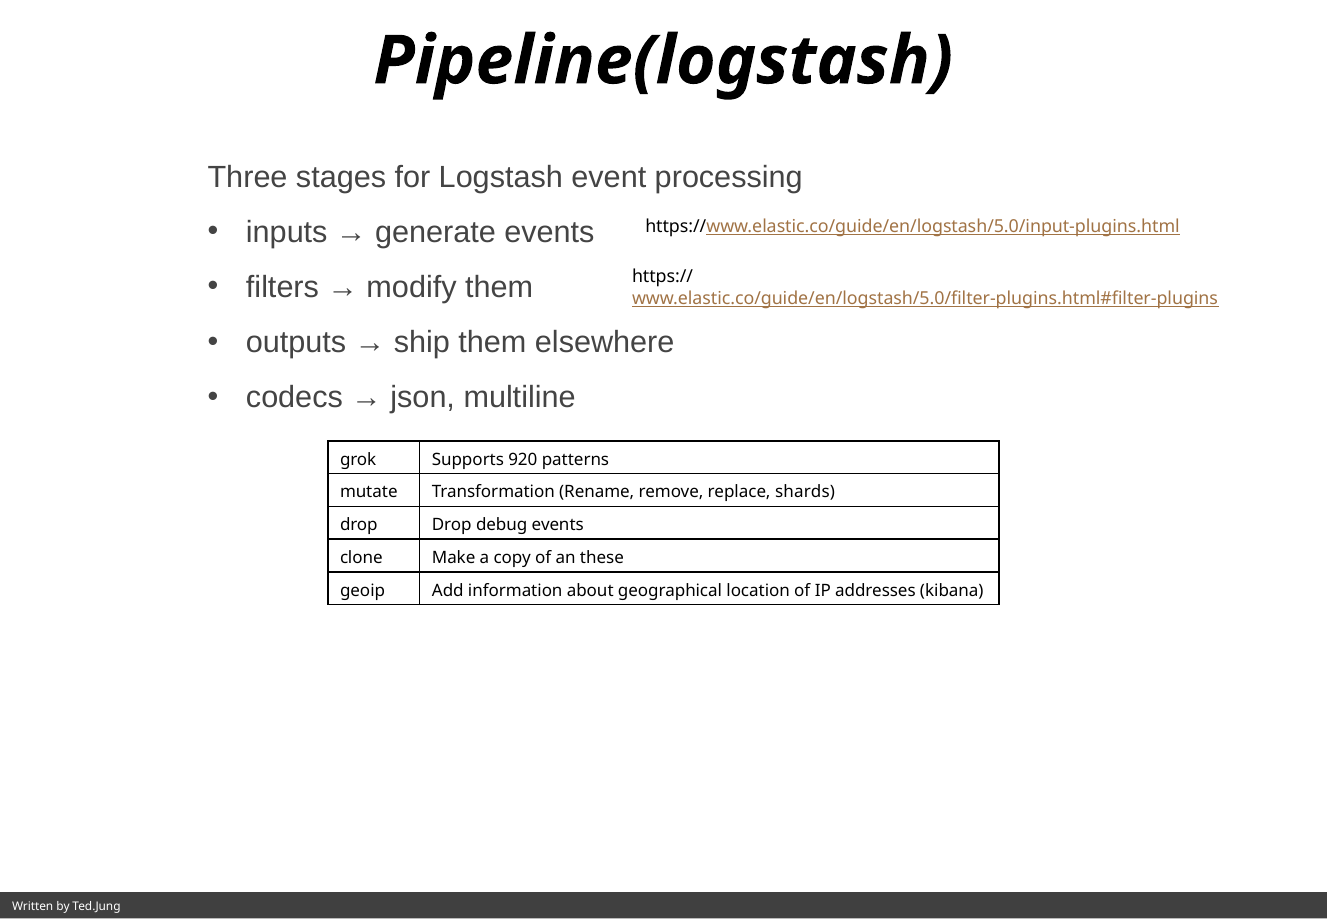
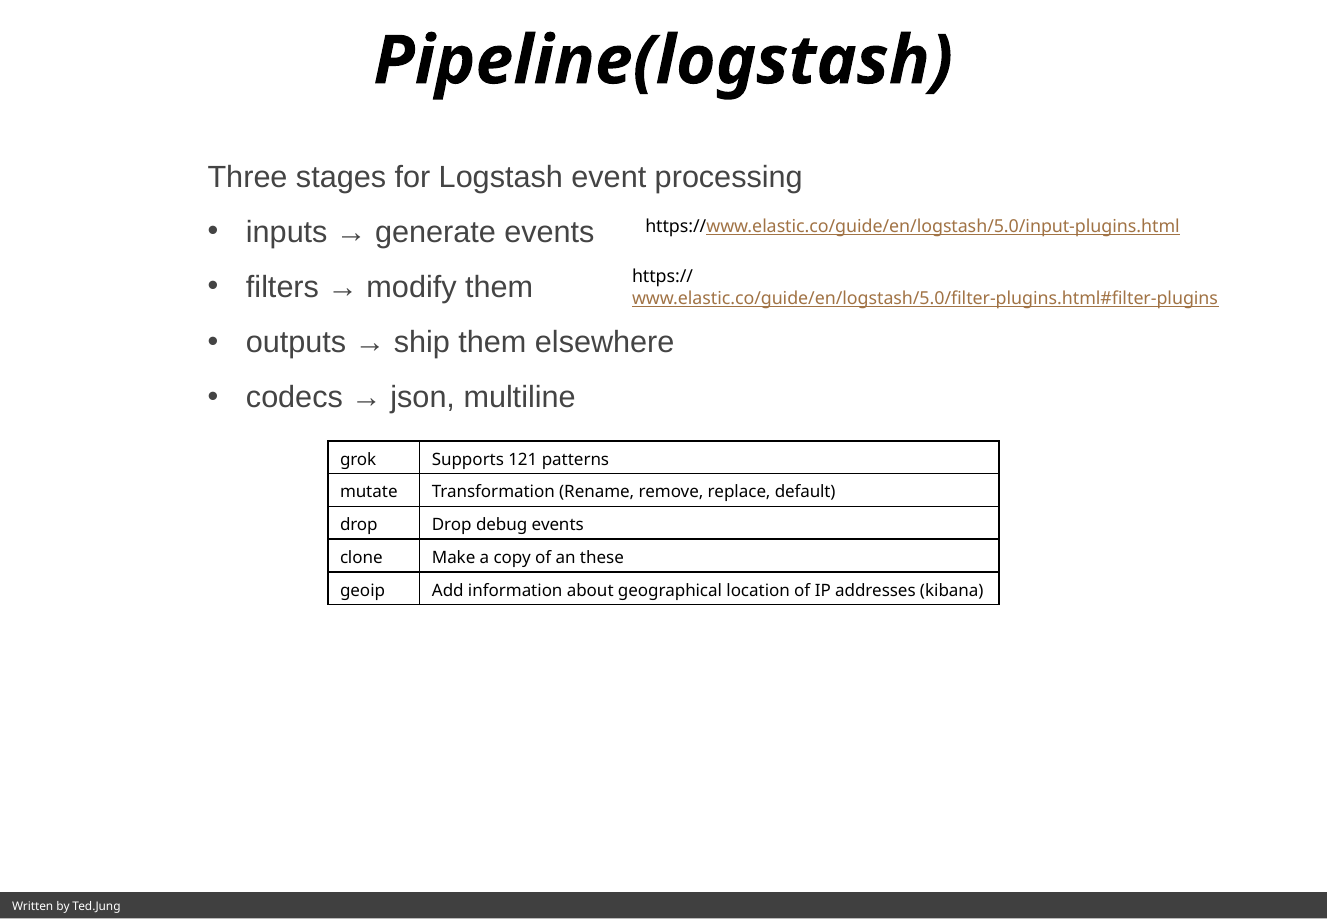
920: 920 -> 121
shards: shards -> default
